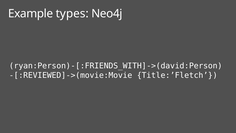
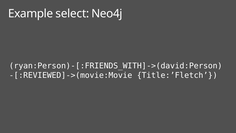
types: types -> select
